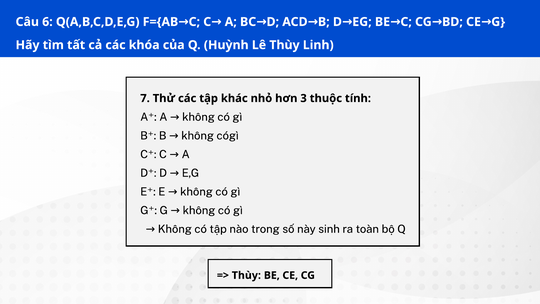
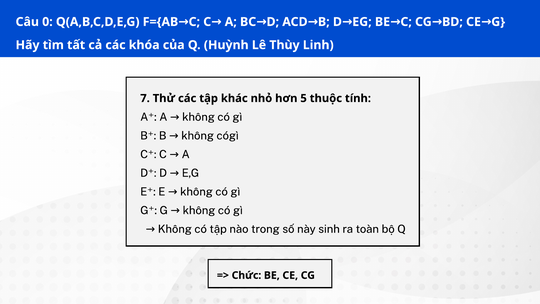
6: 6 -> 0
3: 3 -> 5
Thùy at (246, 275): Thùy -> Chức
